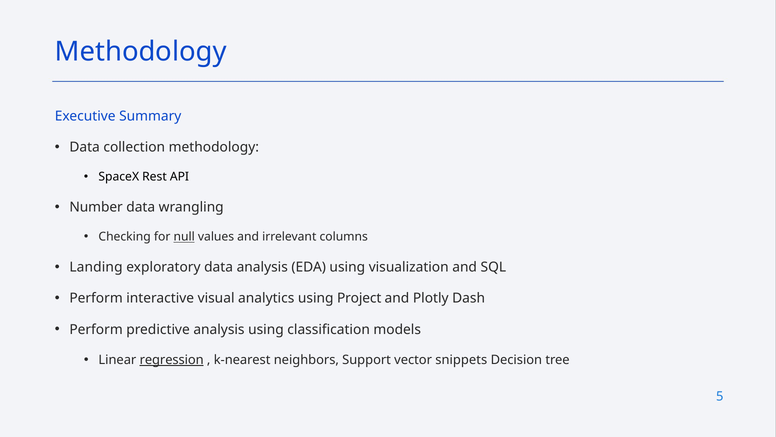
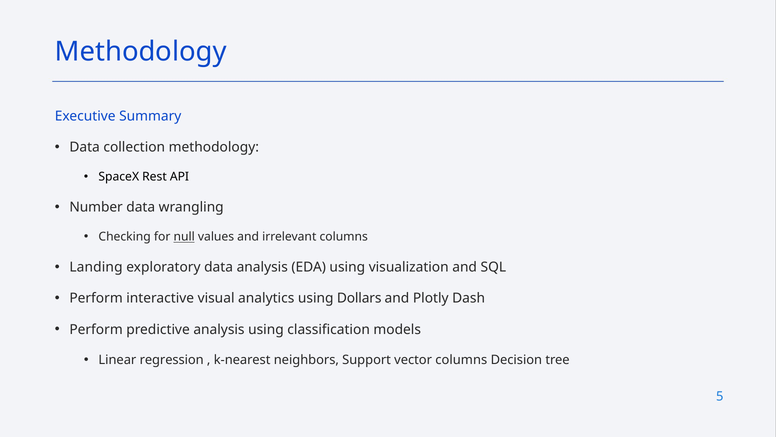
Project: Project -> Dollars
regression underline: present -> none
vector snippets: snippets -> columns
